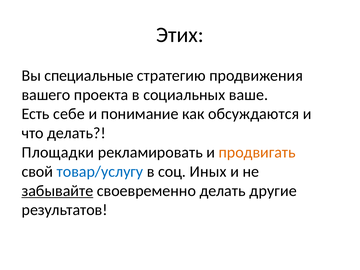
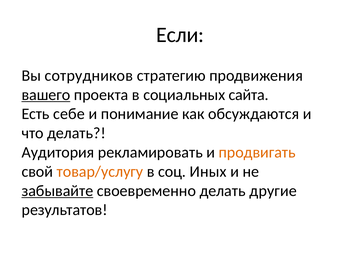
Этих: Этих -> Если
специальные: специальные -> сотрудников
вашего underline: none -> present
ваше: ваше -> сайта
Площадки: Площадки -> Аудитория
товар/услугу colour: blue -> orange
